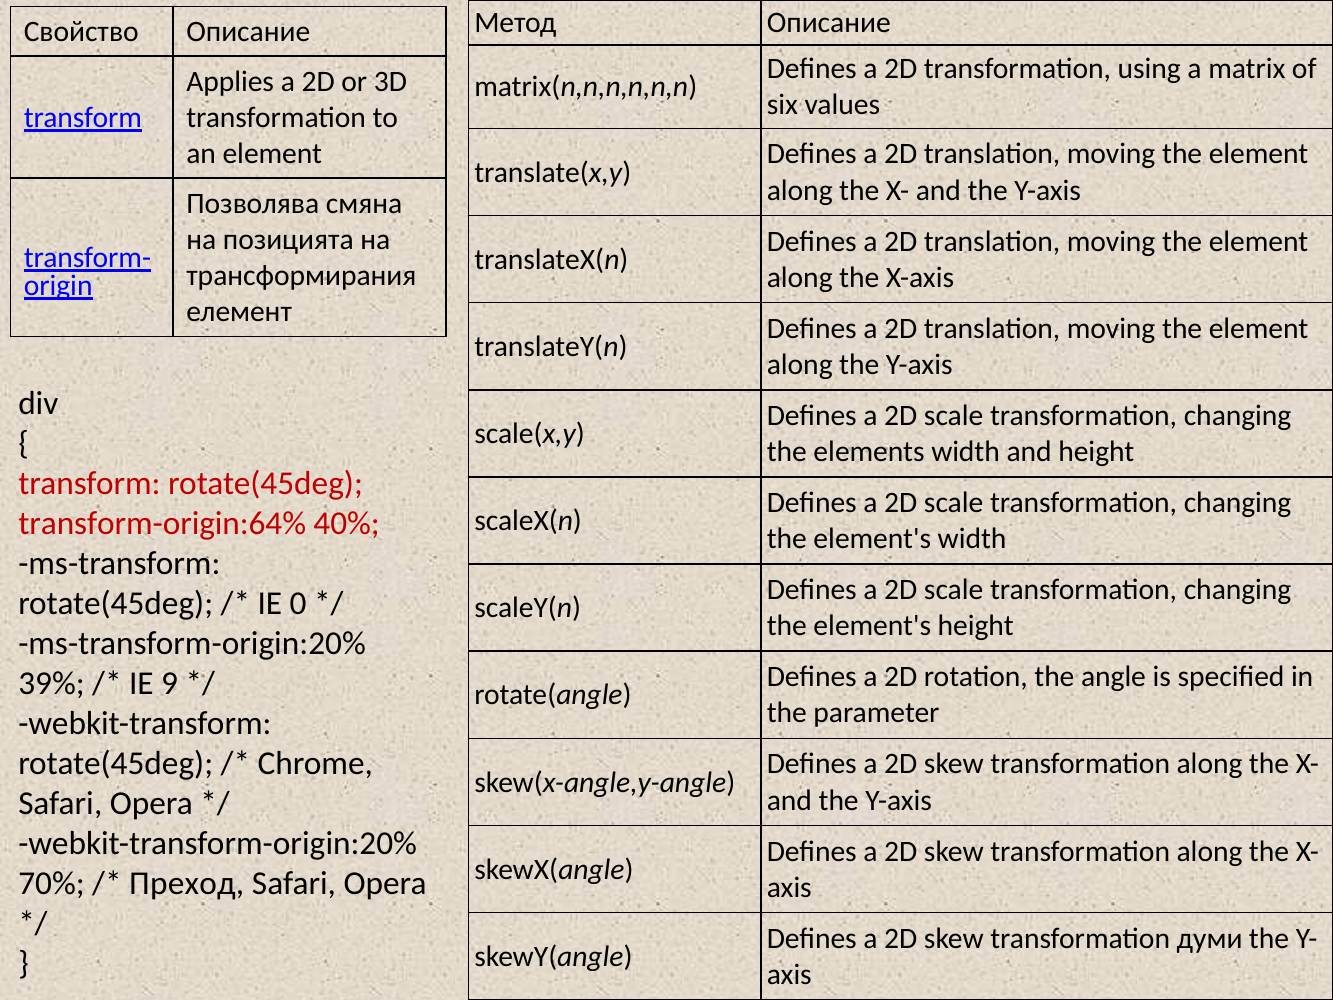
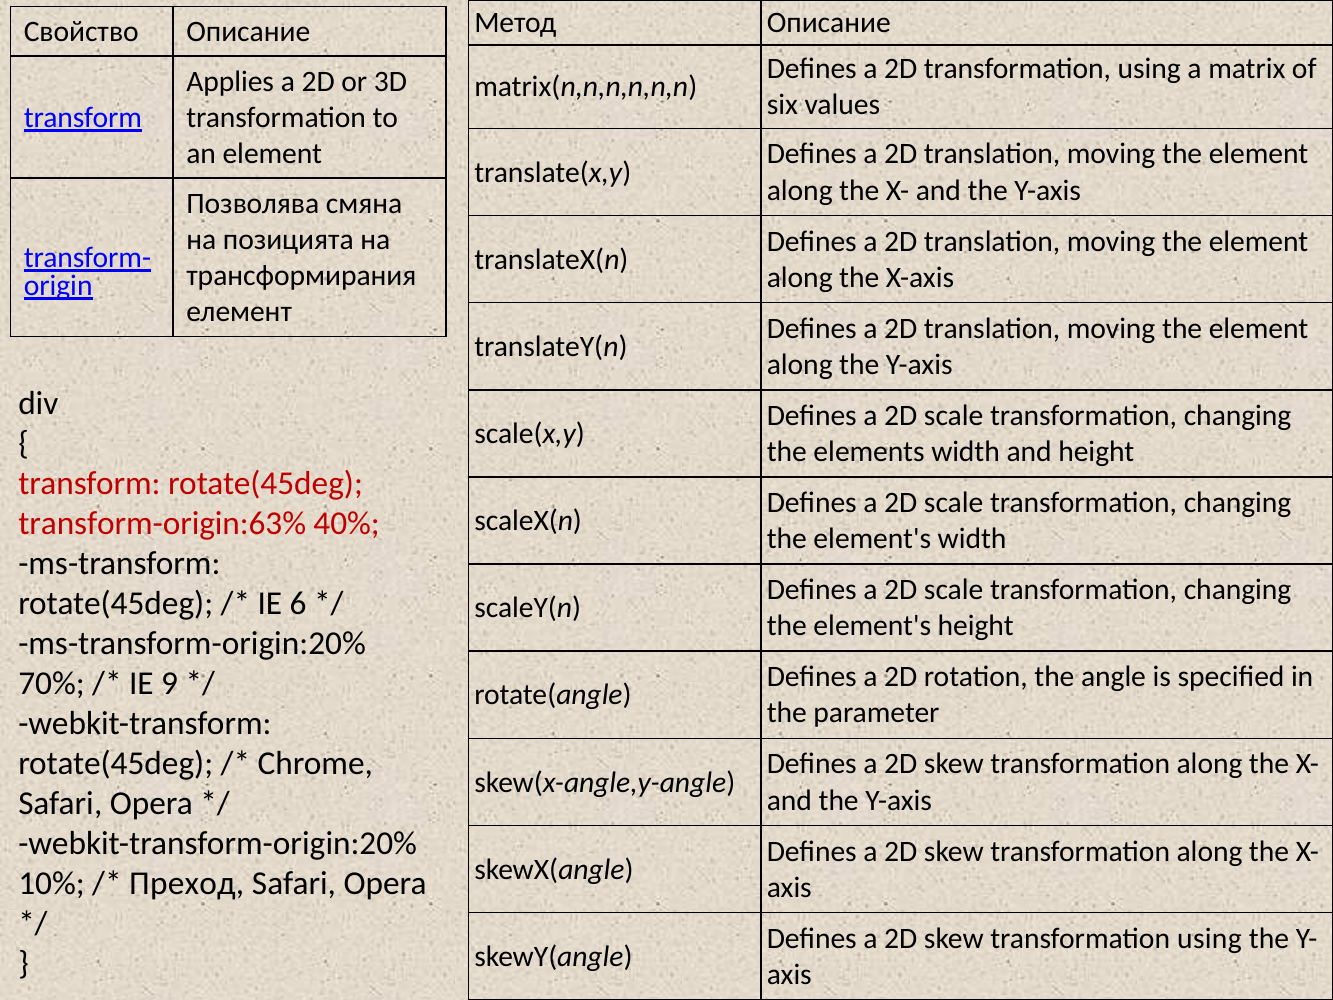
transform-origin:64%: transform-origin:64% -> transform-origin:63%
0: 0 -> 6
39%: 39% -> 70%
70%: 70% -> 10%
skew transformation думи: думи -> using
